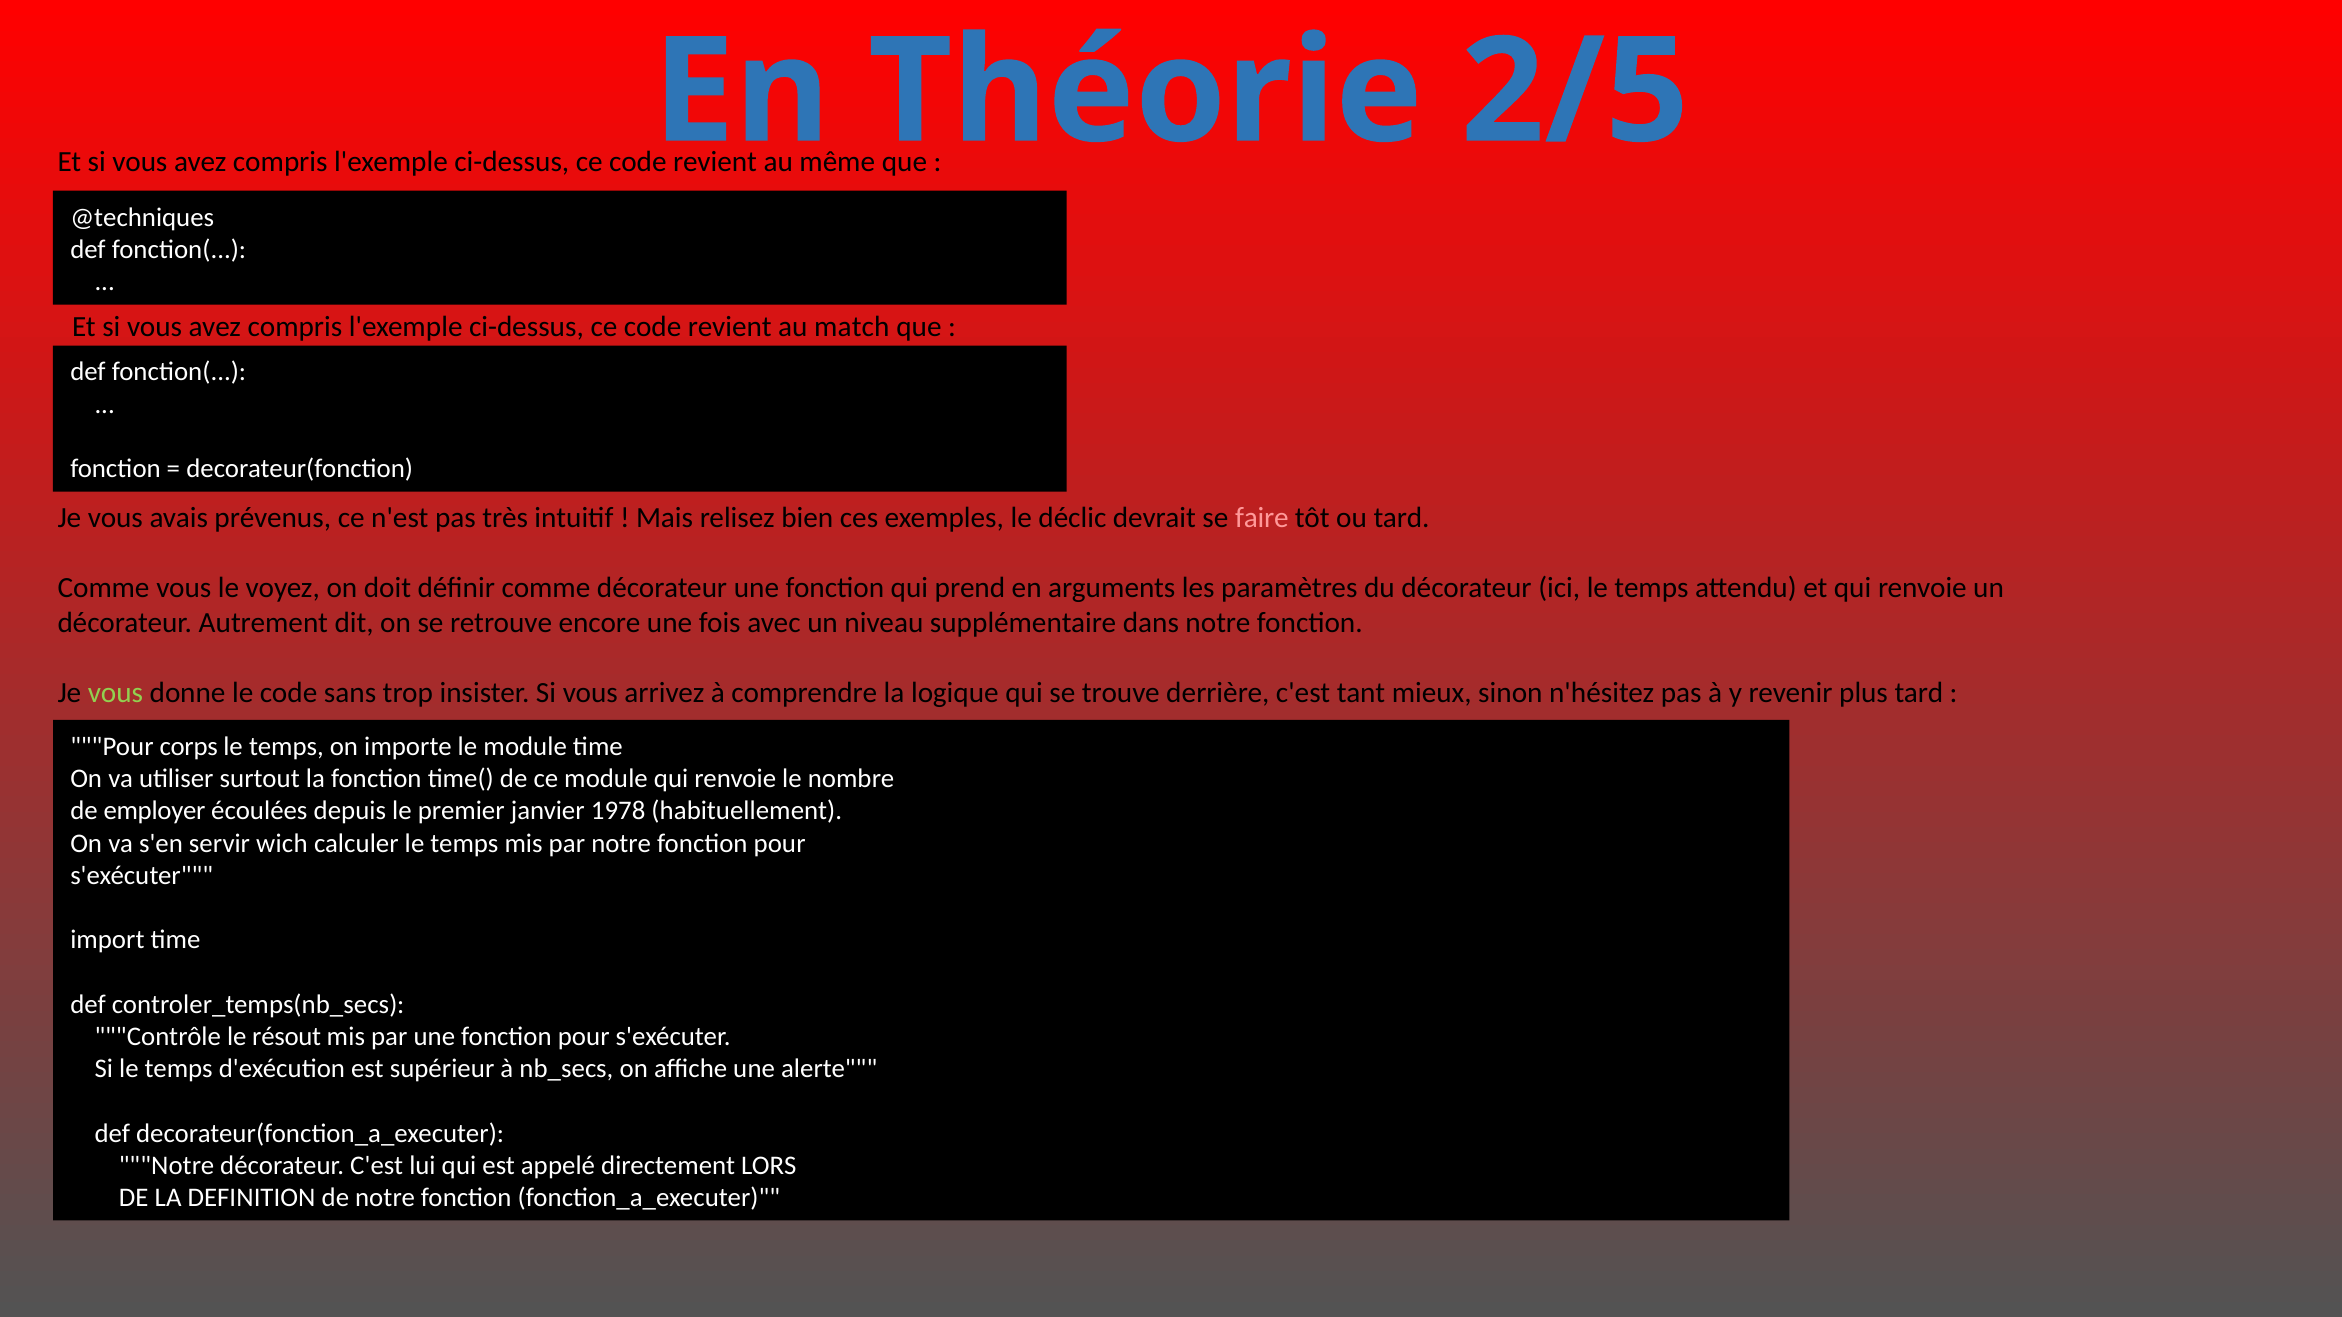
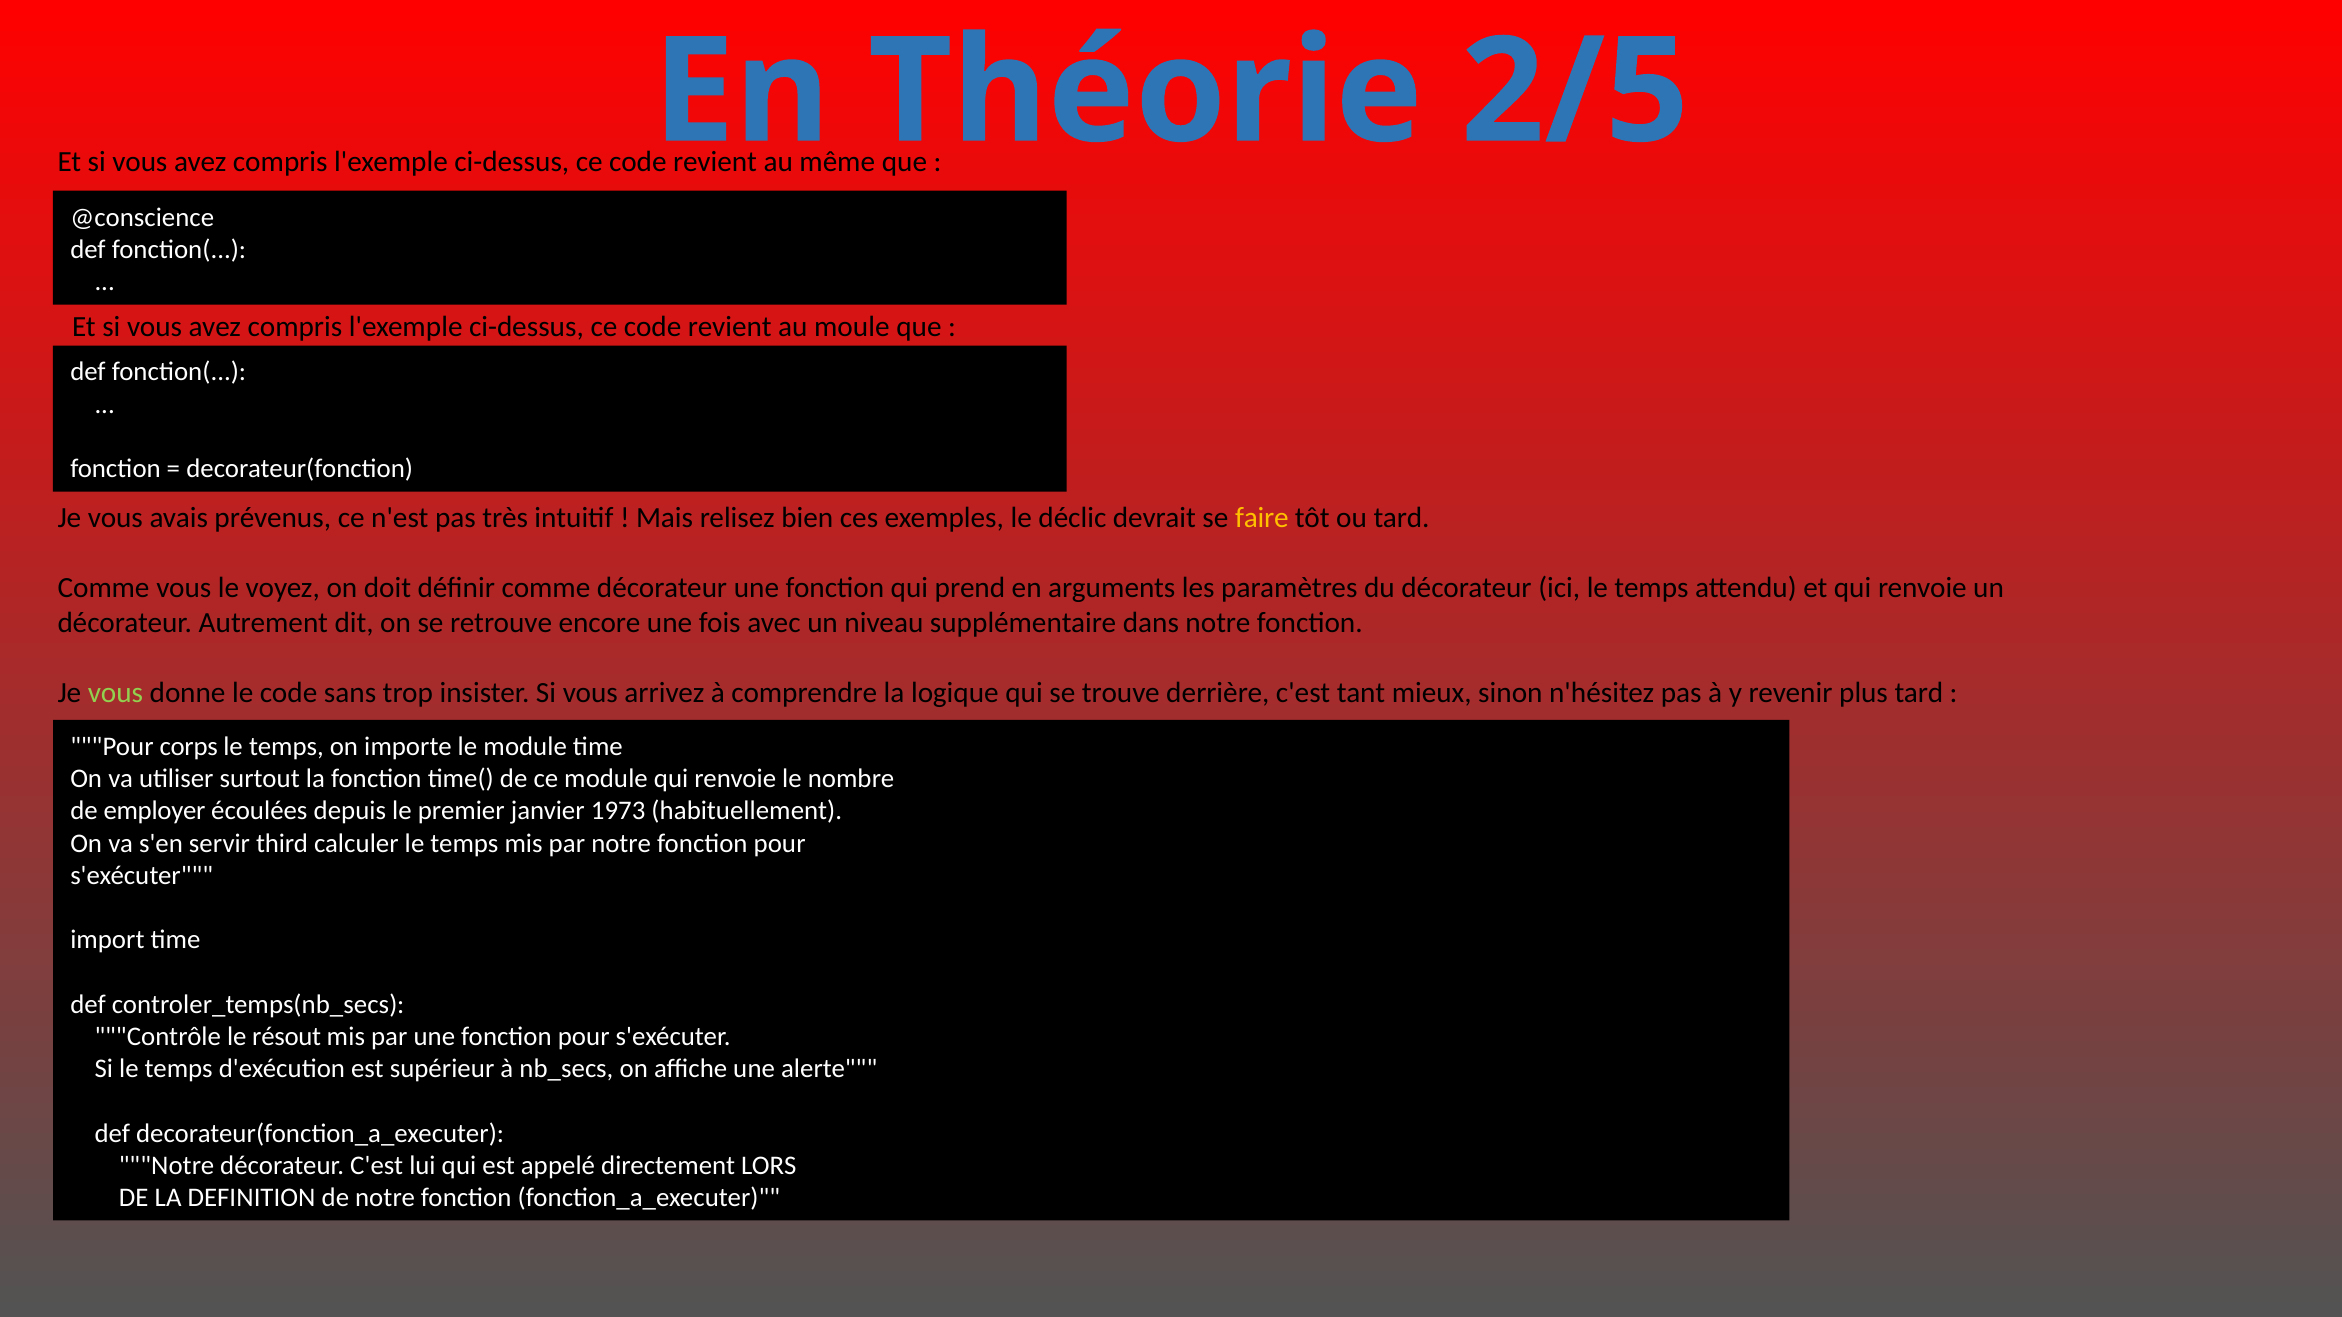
@techniques: @techniques -> @conscience
match: match -> moule
faire colour: pink -> yellow
1978: 1978 -> 1973
wich: wich -> third
